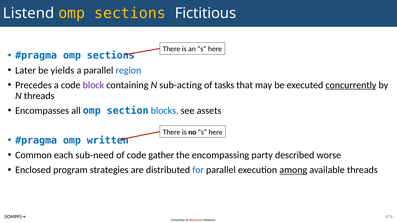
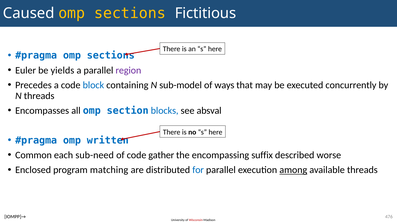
Listend: Listend -> Caused
Later: Later -> Euler
region colour: blue -> purple
block colour: purple -> blue
sub-acting: sub-acting -> sub-model
tasks: tasks -> ways
concurrently underline: present -> none
assets: assets -> absval
party: party -> suffix
strategies: strategies -> matching
